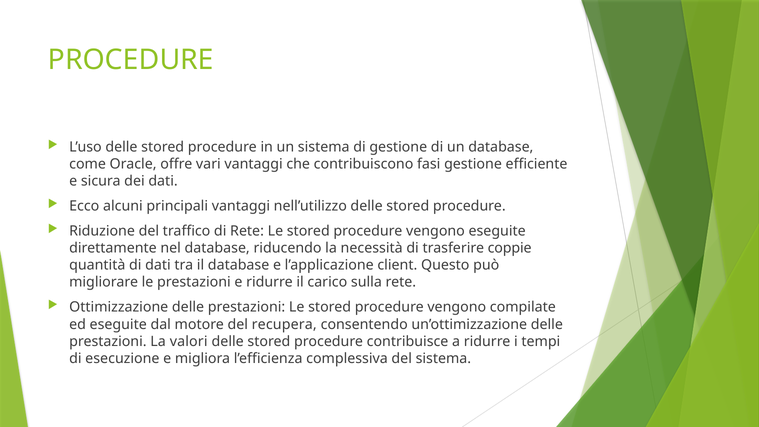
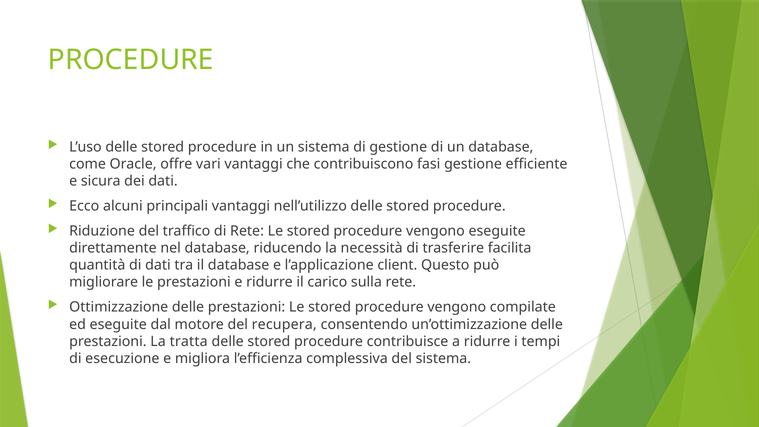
coppie: coppie -> facilita
valori: valori -> tratta
